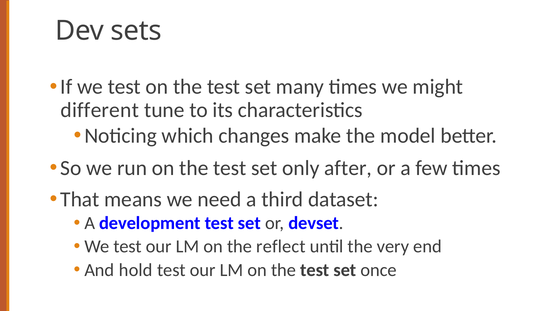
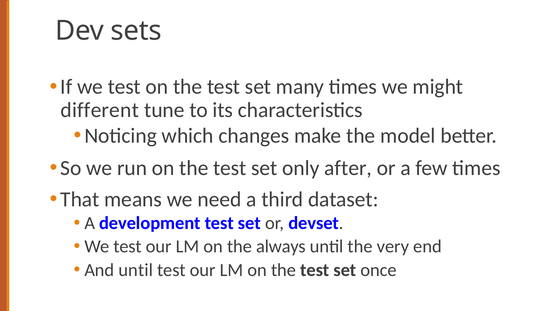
reflect: reflect -> always
And hold: hold -> until
